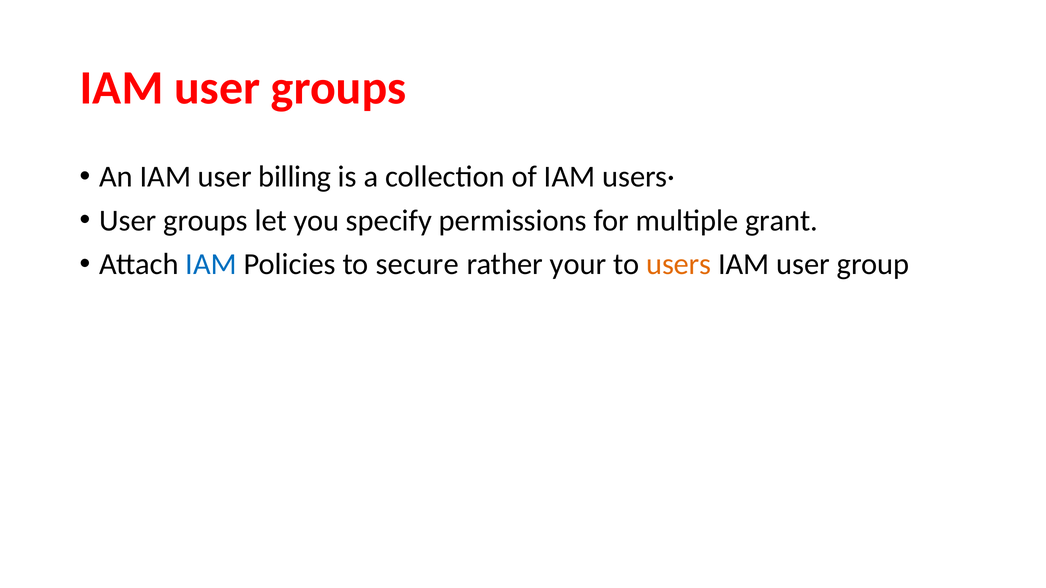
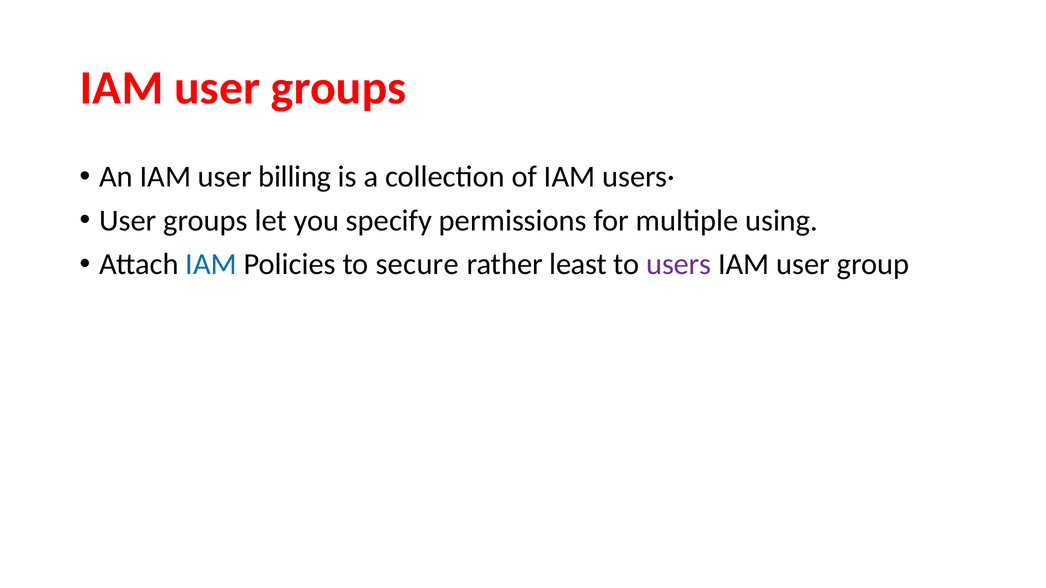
grant: grant -> using
your: your -> least
users colour: orange -> purple
